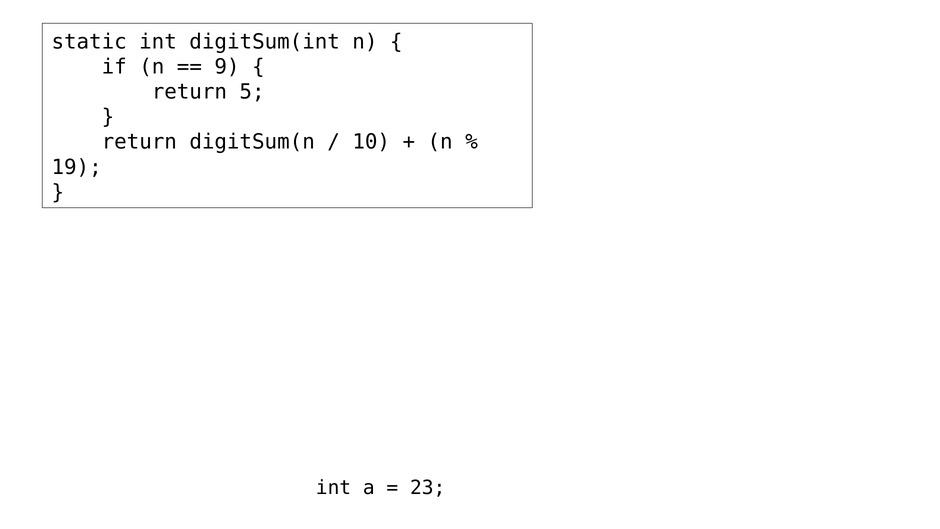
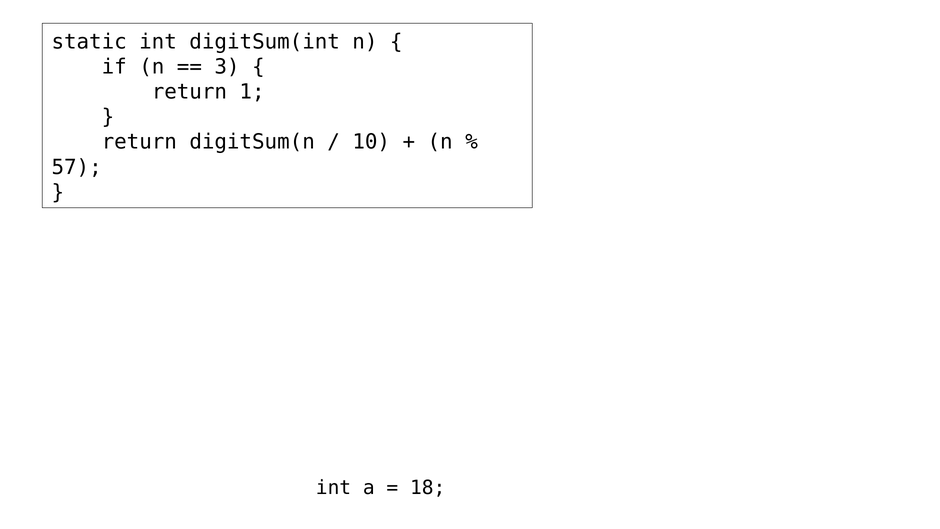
9: 9 -> 3
5: 5 -> 1
19: 19 -> 57
23: 23 -> 18
